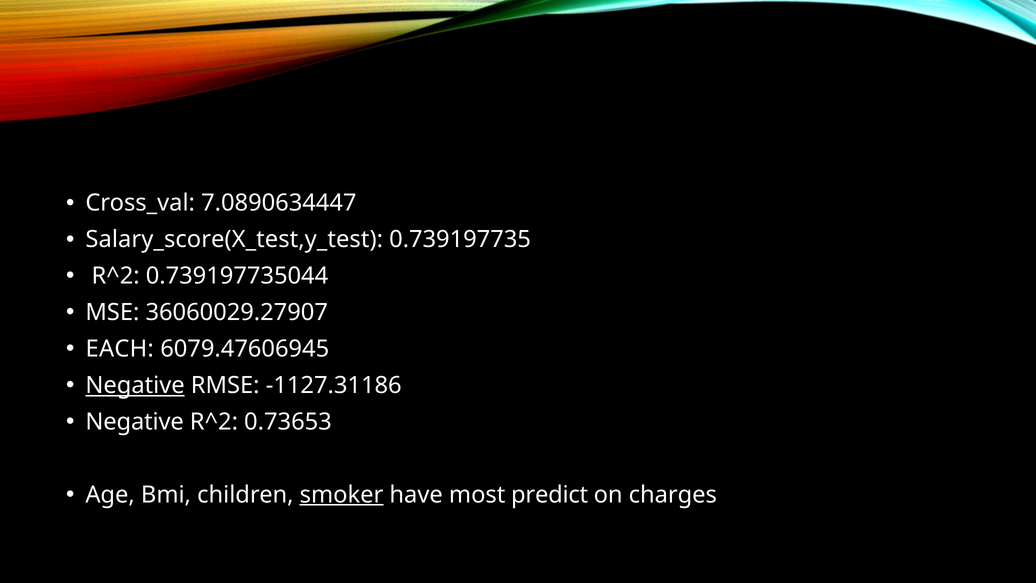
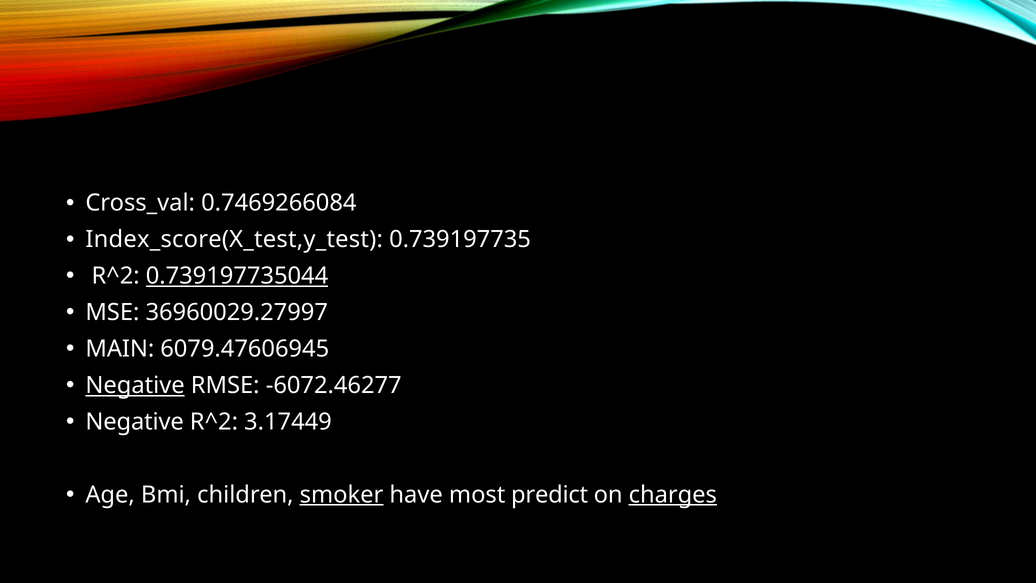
7.0890634447: 7.0890634447 -> 0.7469266084
Salary_score(X_test,y_test: Salary_score(X_test,y_test -> Index_score(X_test,y_test
0.739197735044 underline: none -> present
36060029.27907: 36060029.27907 -> 36960029.27997
EACH: EACH -> MAIN
-1127.31186: -1127.31186 -> -6072.46277
0.73653: 0.73653 -> 3.17449
charges underline: none -> present
